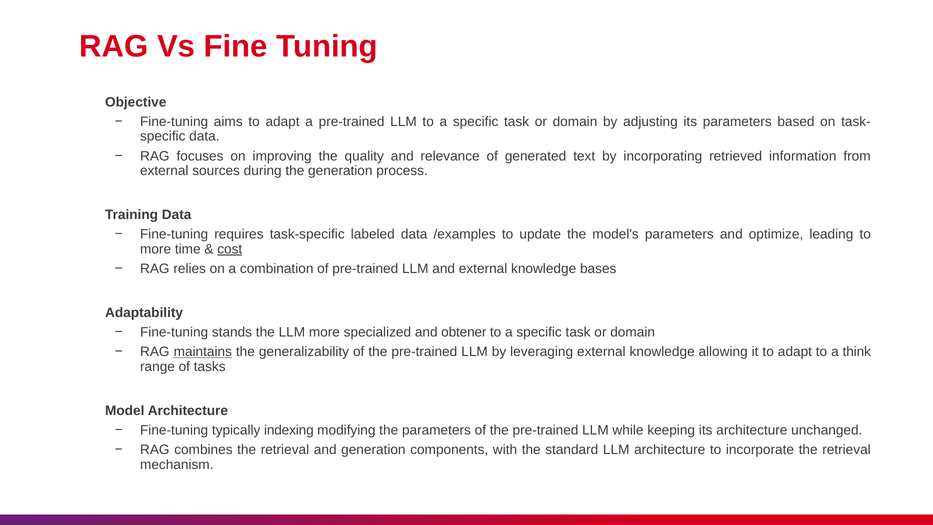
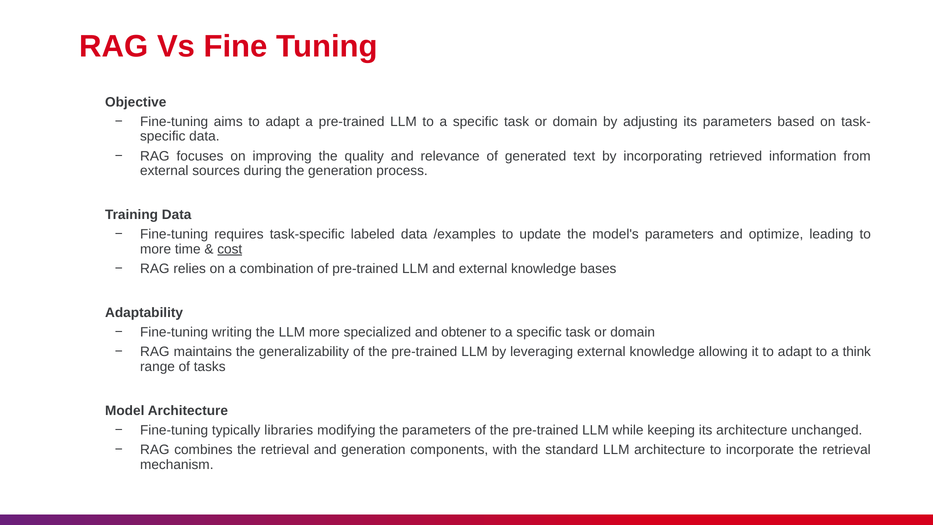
stands: stands -> writing
maintains underline: present -> none
indexing: indexing -> libraries
